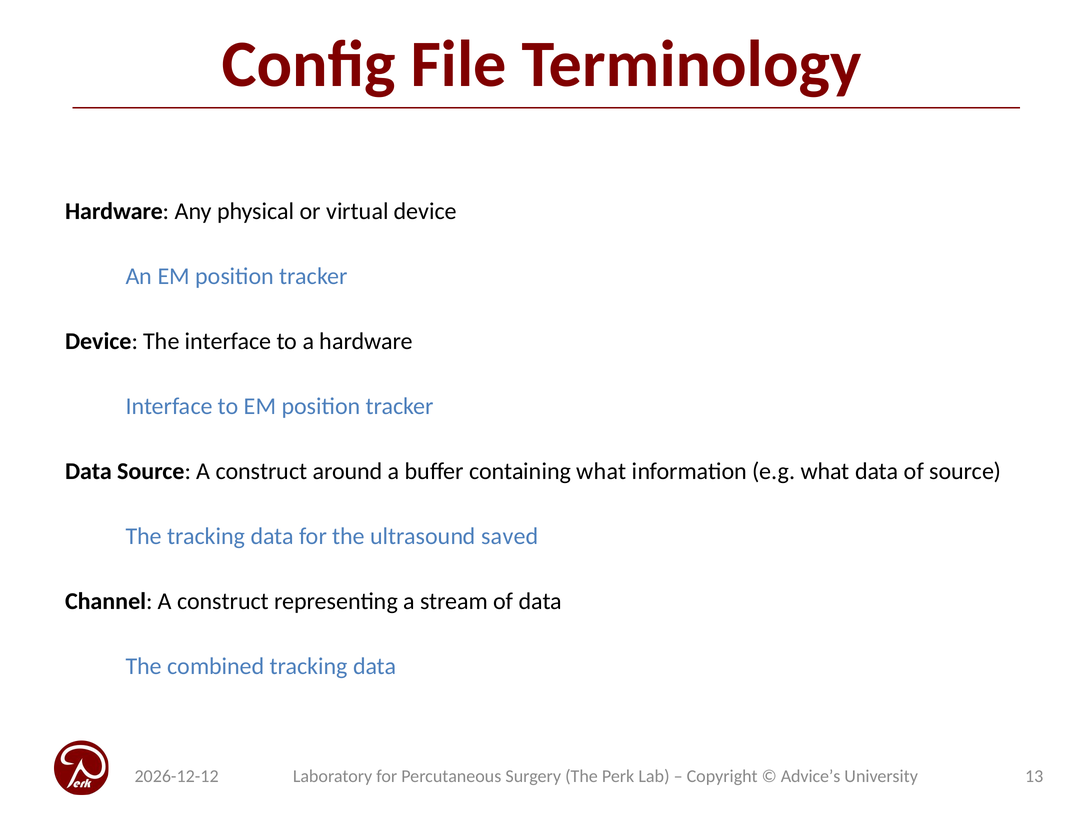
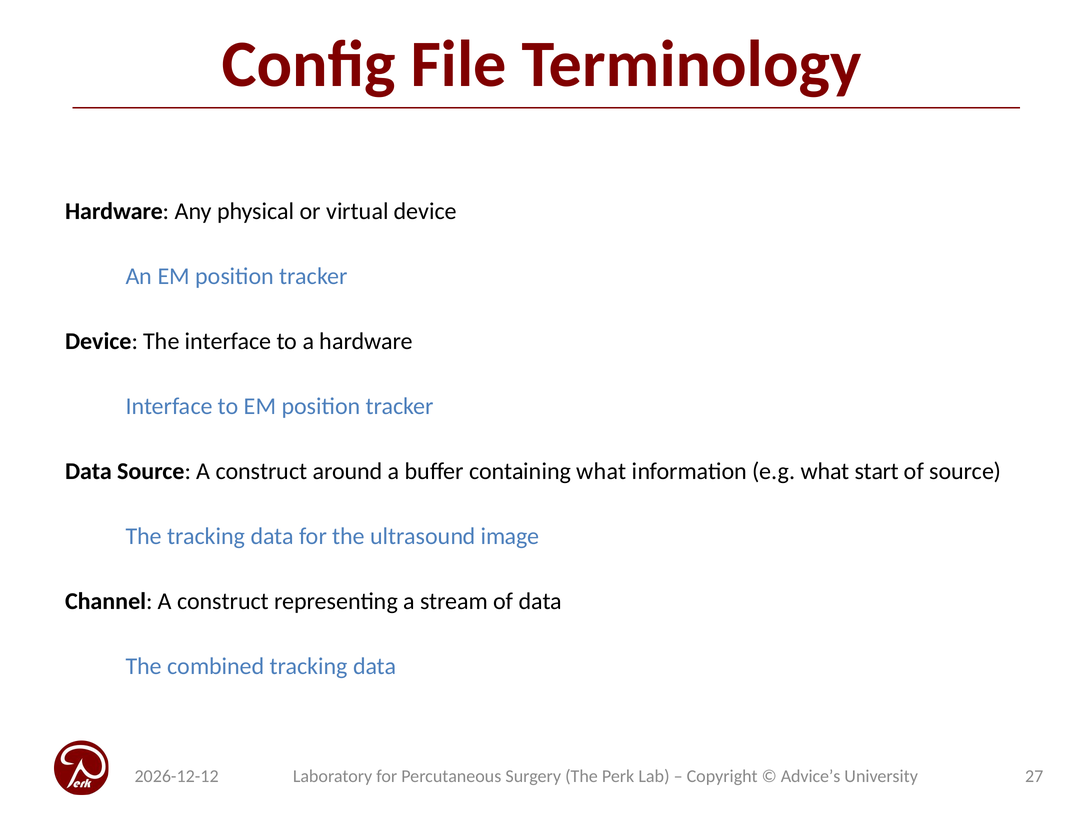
what data: data -> start
saved: saved -> image
13: 13 -> 27
